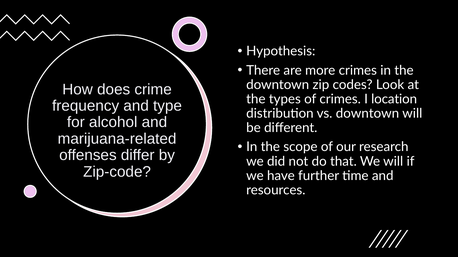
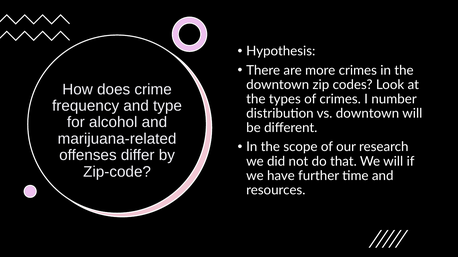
location: location -> number
